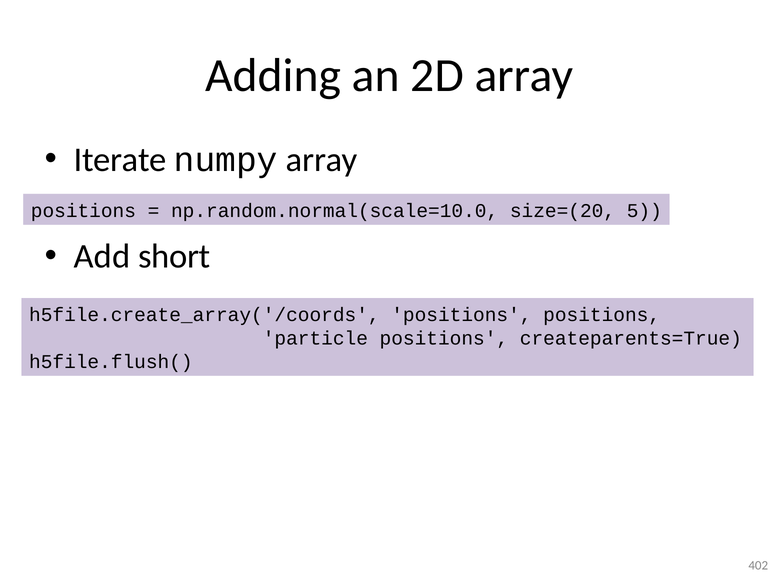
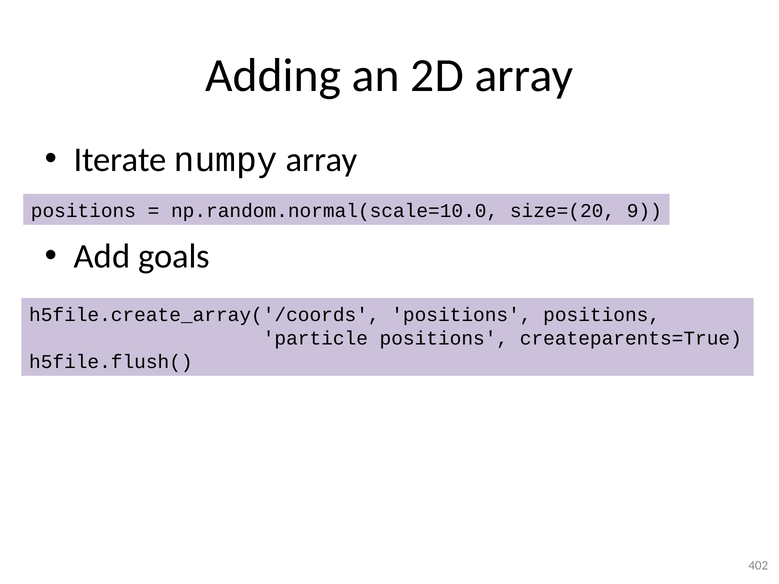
5: 5 -> 9
short: short -> goals
